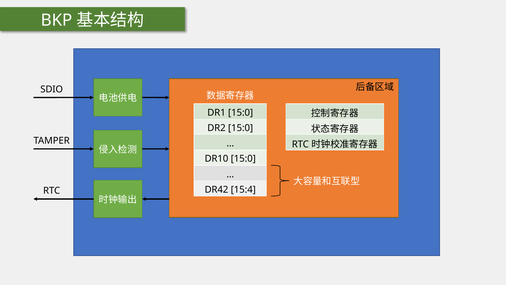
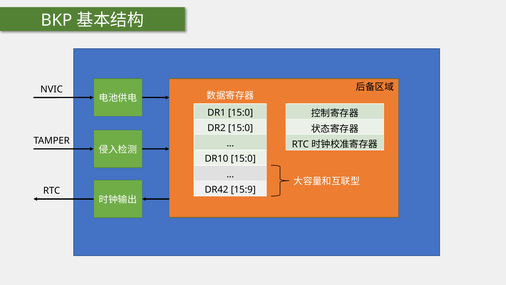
SDIO: SDIO -> NVIC
15:4: 15:4 -> 15:9
